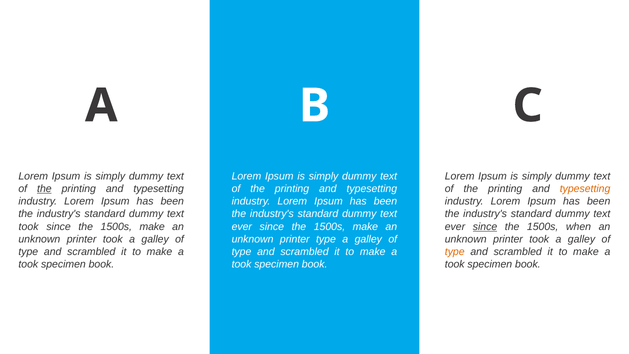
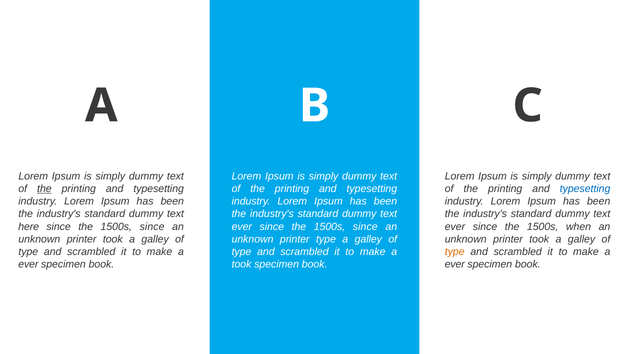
typesetting at (585, 189) colour: orange -> blue
took at (29, 226): took -> here
make at (152, 226): make -> since
make at (365, 226): make -> since
since at (485, 226) underline: present -> none
took at (28, 264): took -> ever
took at (455, 264): took -> ever
